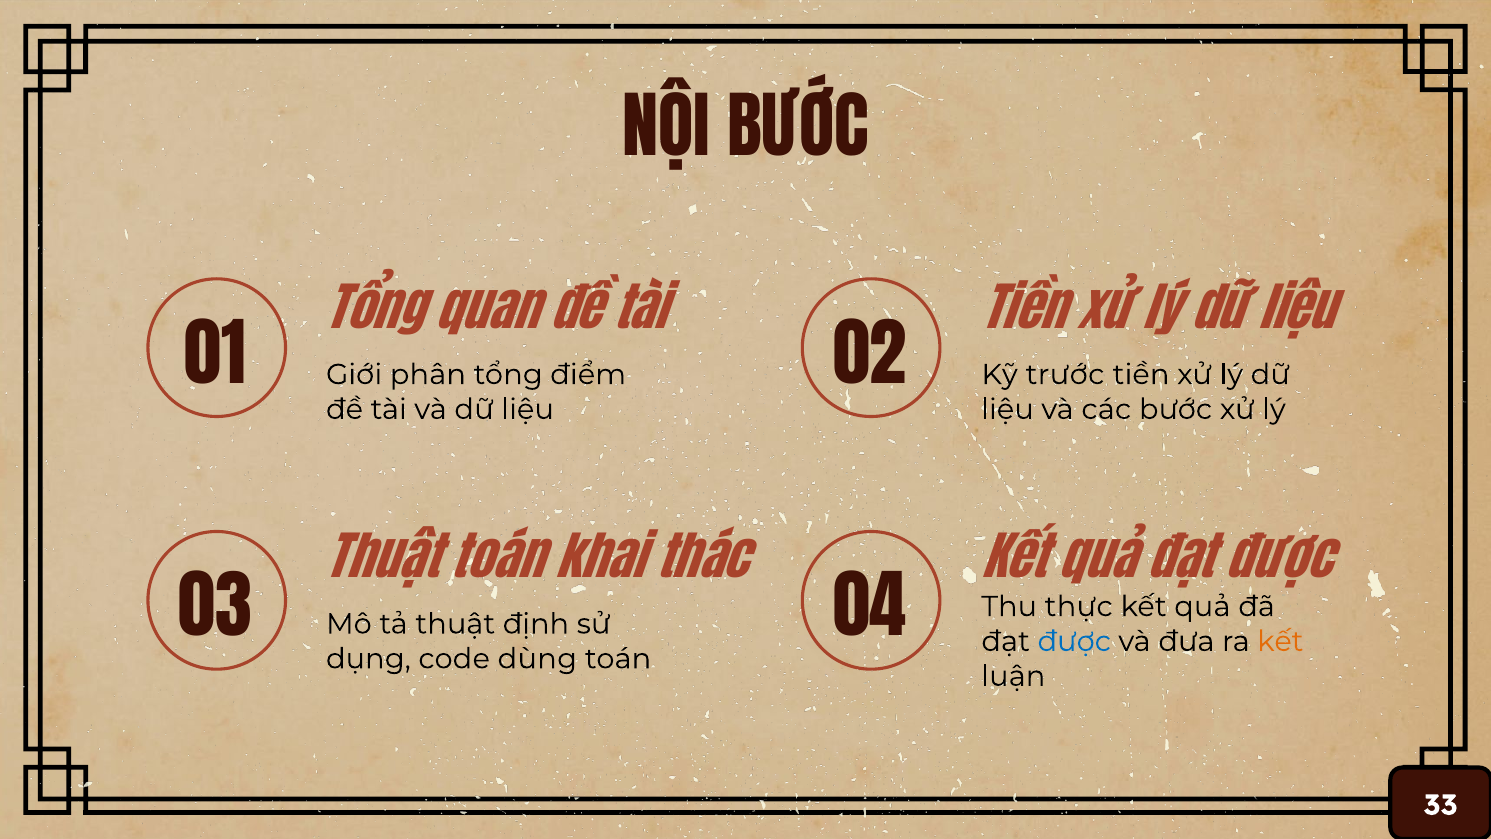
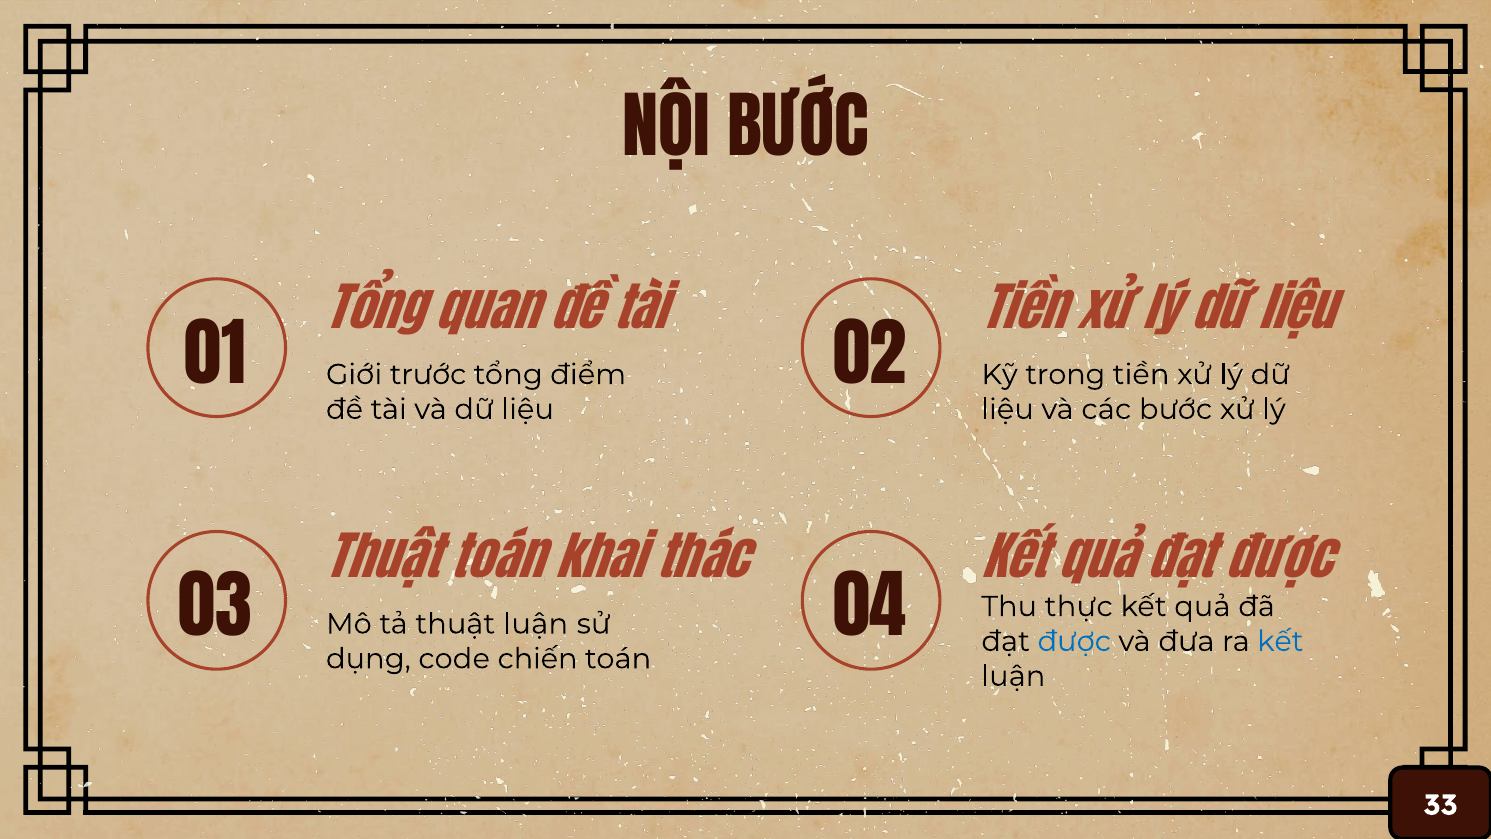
phân: phân -> trước
trước: trước -> trong
thuật định: định -> luận
kết at (1280, 641) colour: orange -> blue
dùng: dùng -> chiến
